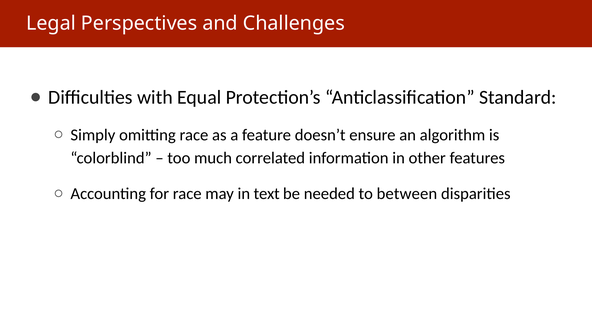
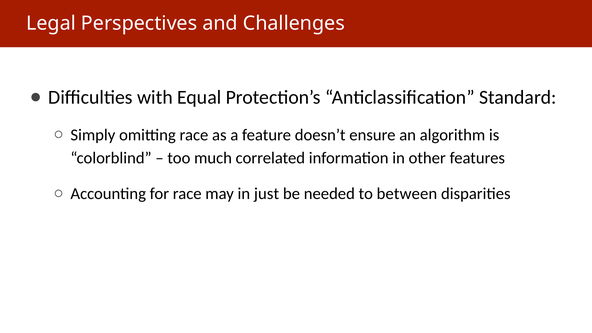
text: text -> just
